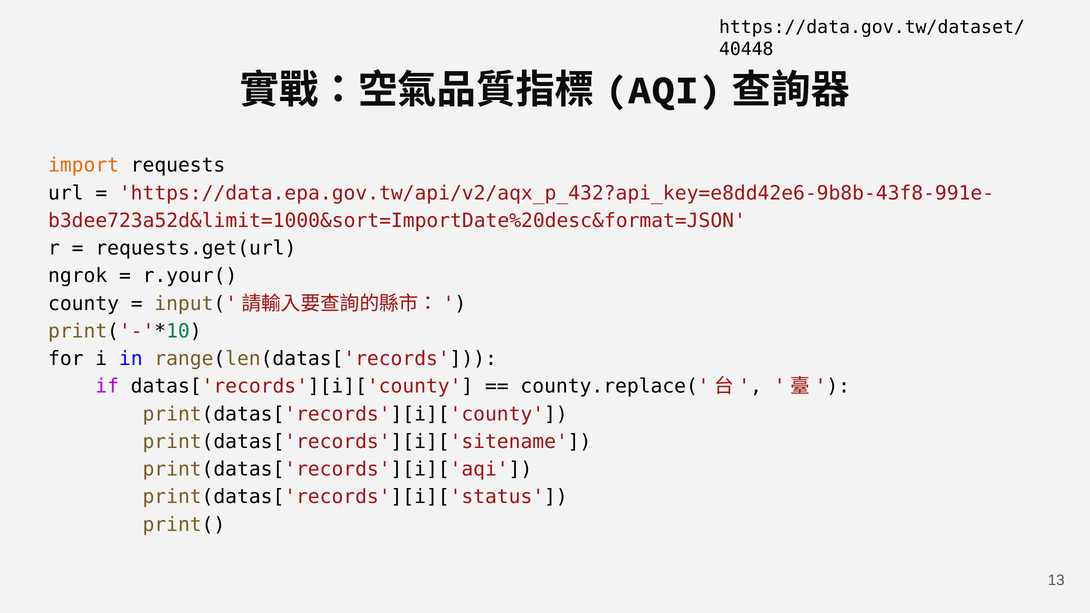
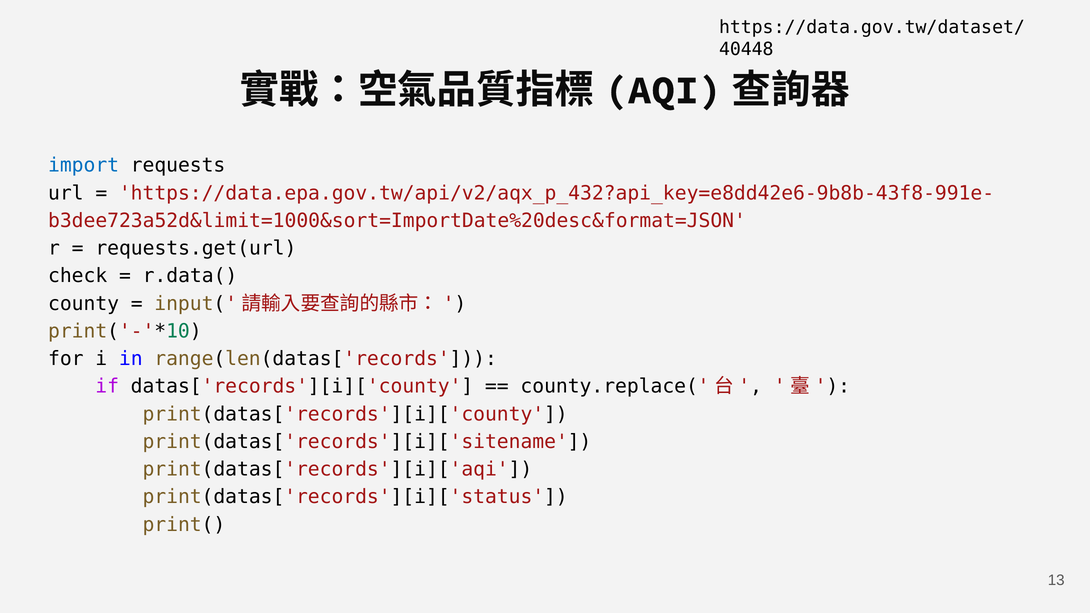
import colour: orange -> blue
ngrok: ngrok -> check
r.your(: r.your( -> r.data(
